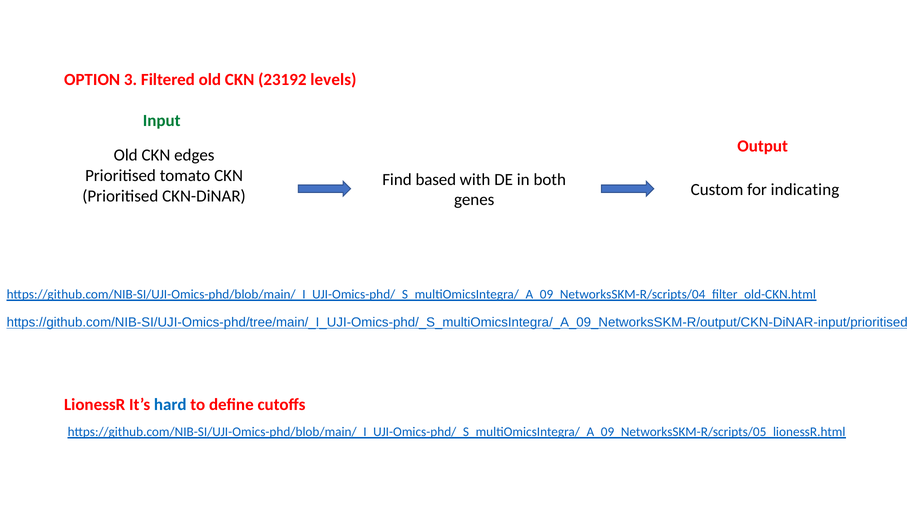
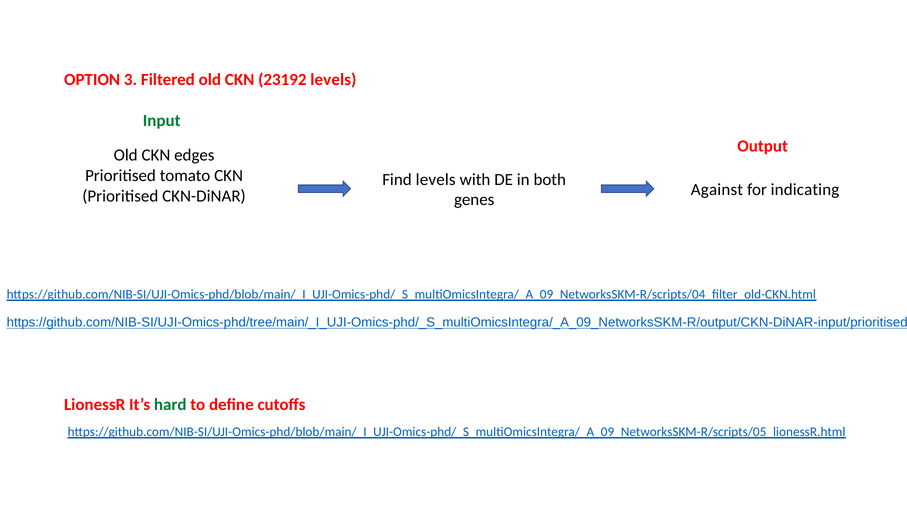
Find based: based -> levels
Custom: Custom -> Against
hard colour: blue -> green
